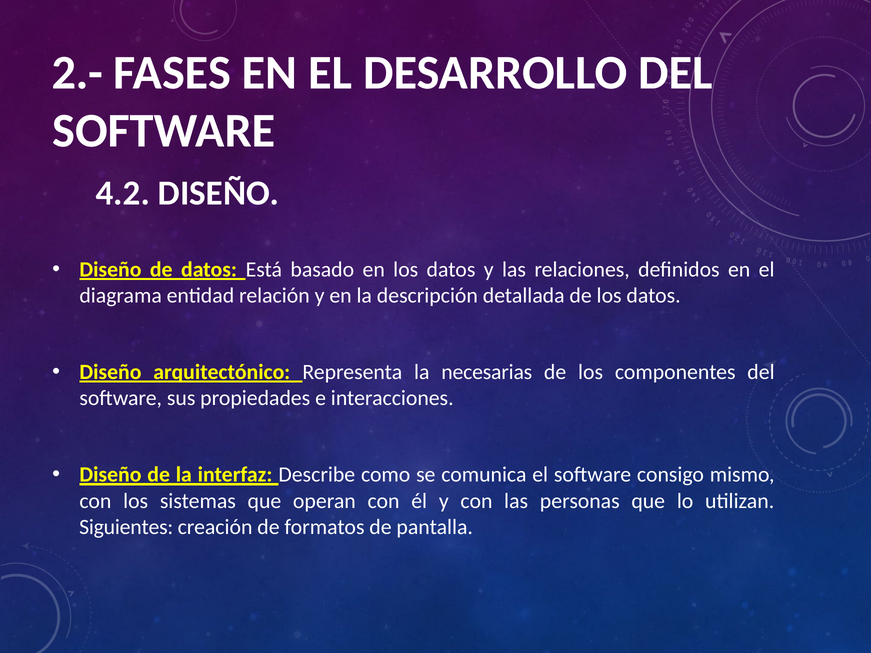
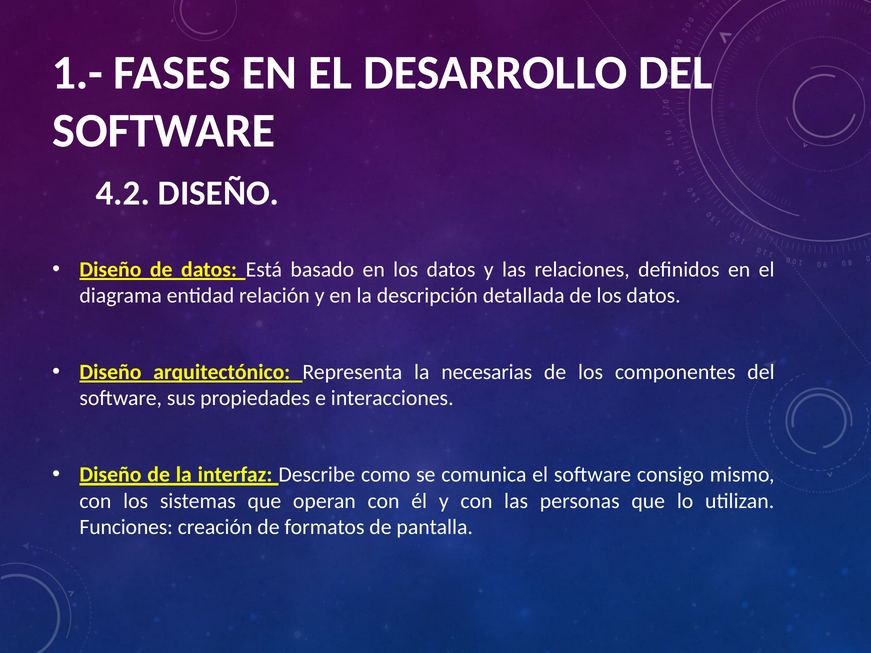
2.-: 2.- -> 1.-
Siguientes: Siguientes -> Funciones
